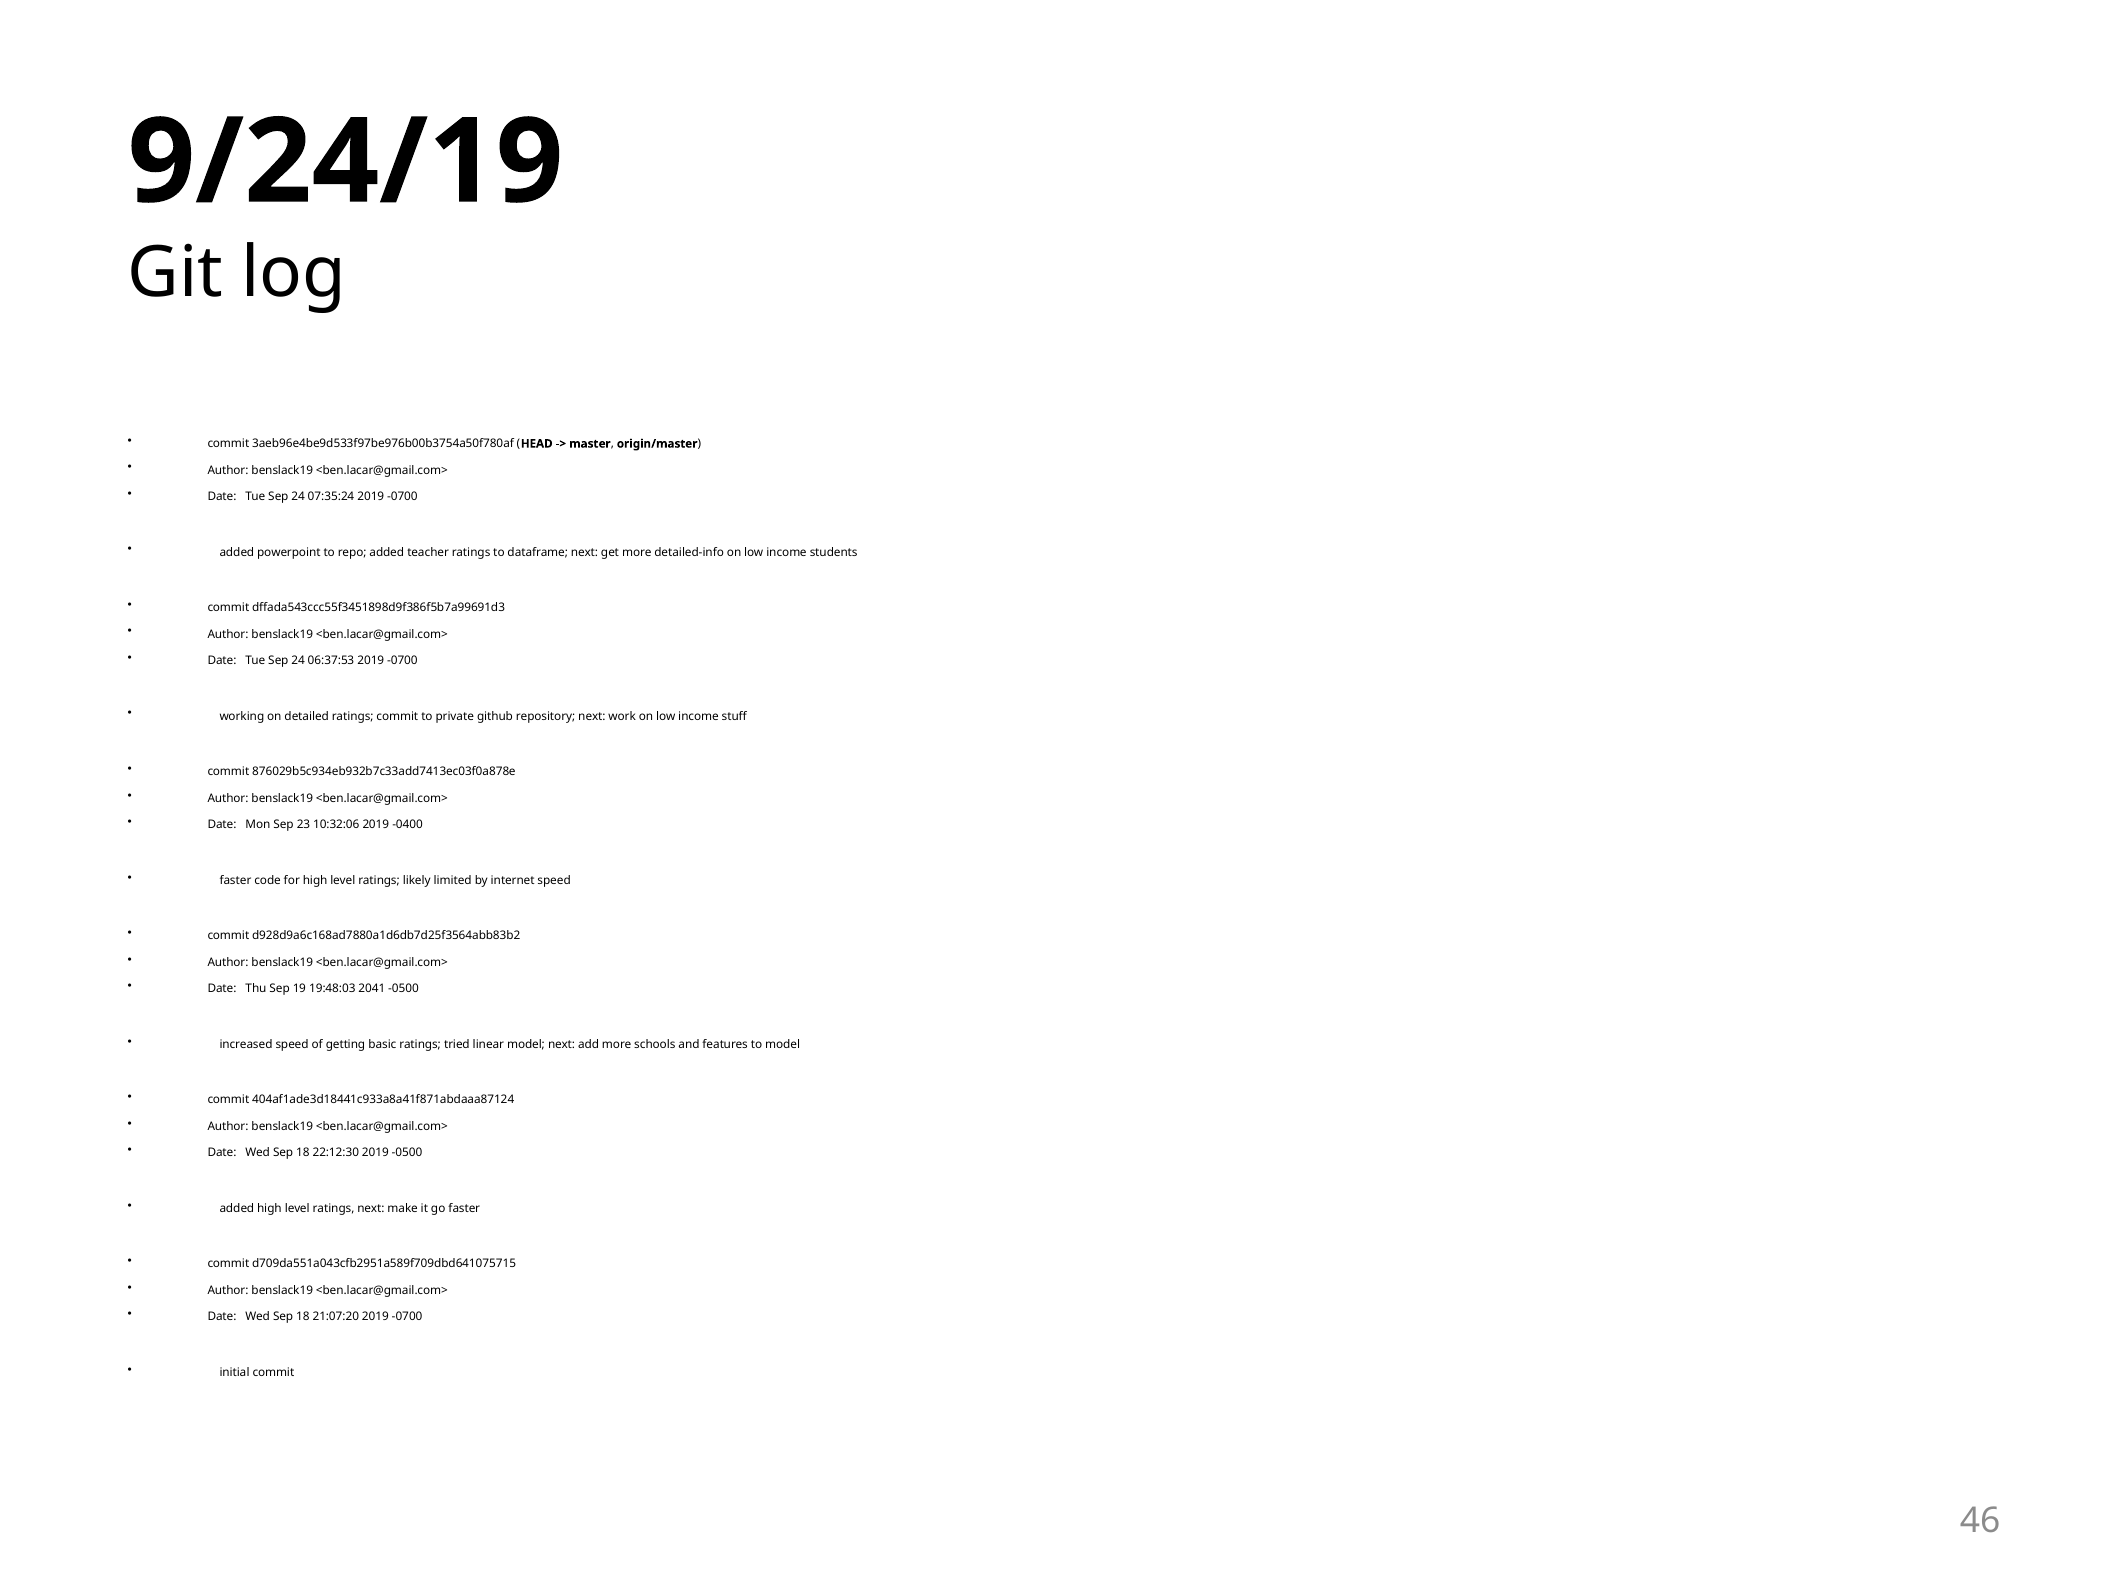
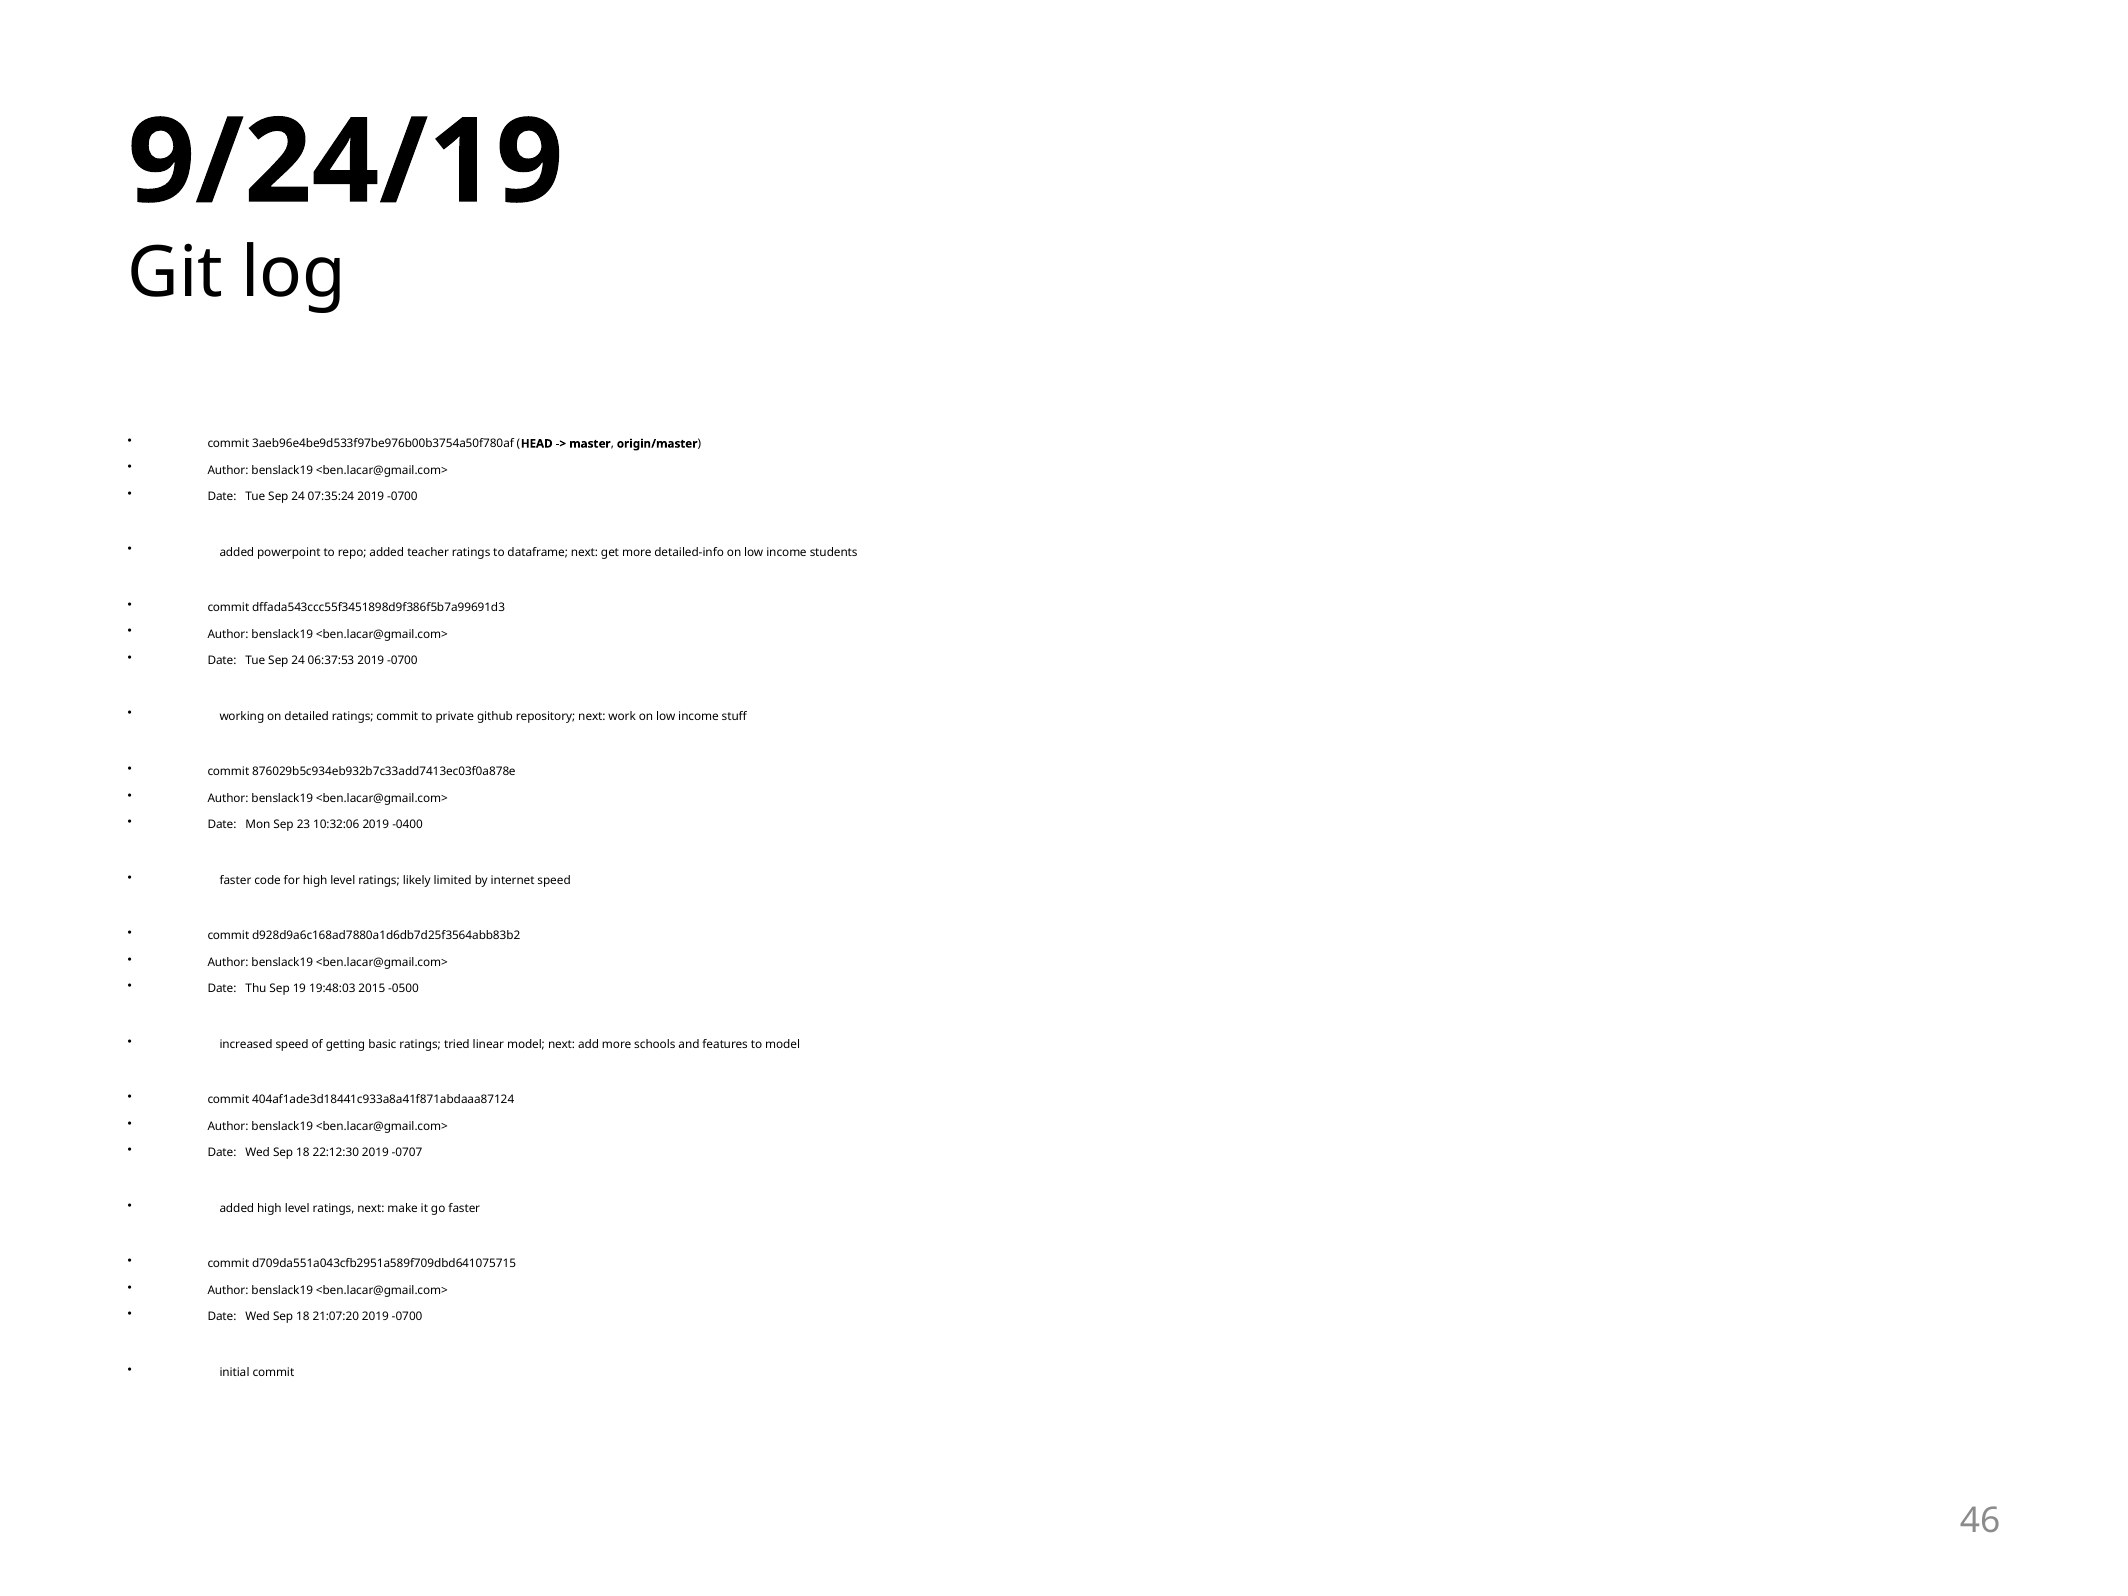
2041: 2041 -> 2015
2019 -0500: -0500 -> -0707
